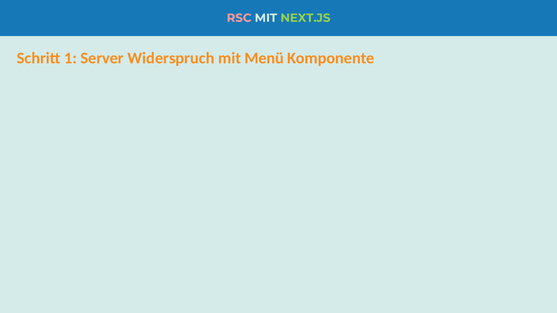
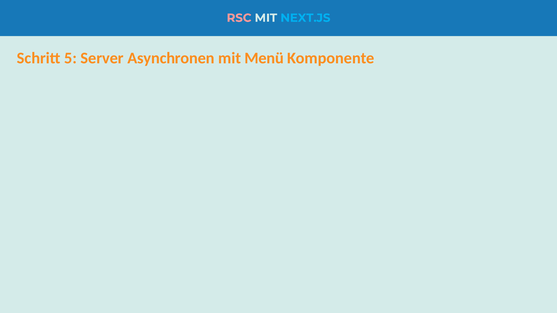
NEXT.JS colour: light green -> light blue
1: 1 -> 5
Widerspruch: Widerspruch -> Asynchronen
